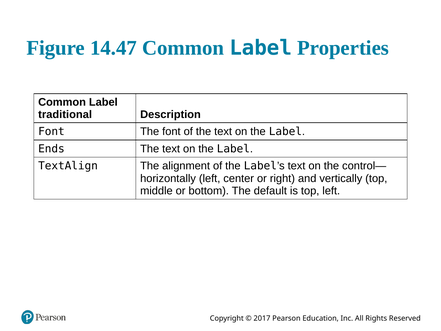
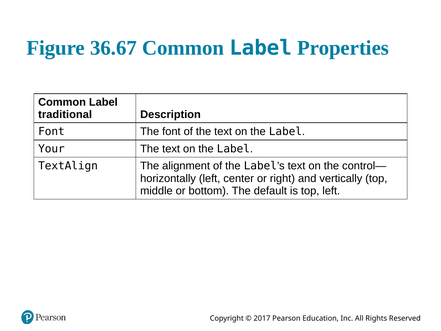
14.47: 14.47 -> 36.67
Ends: Ends -> Your
